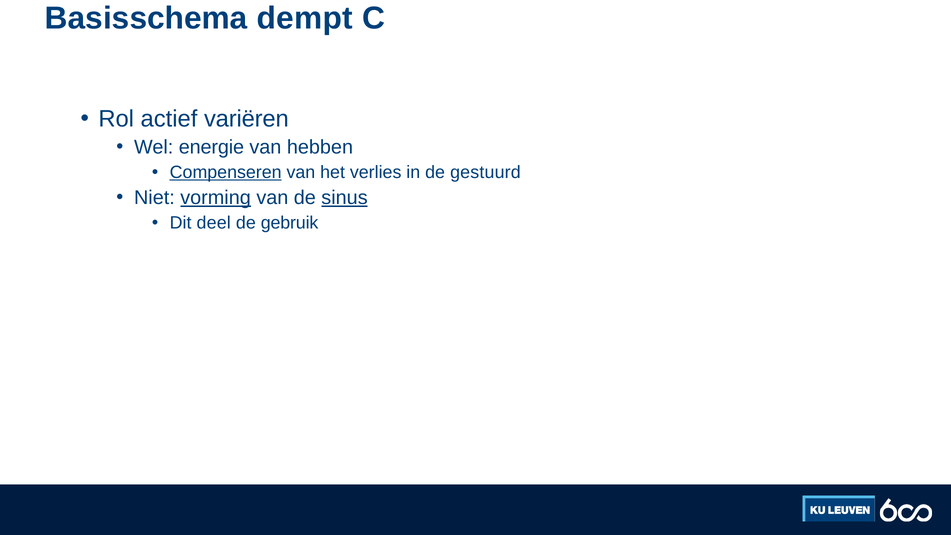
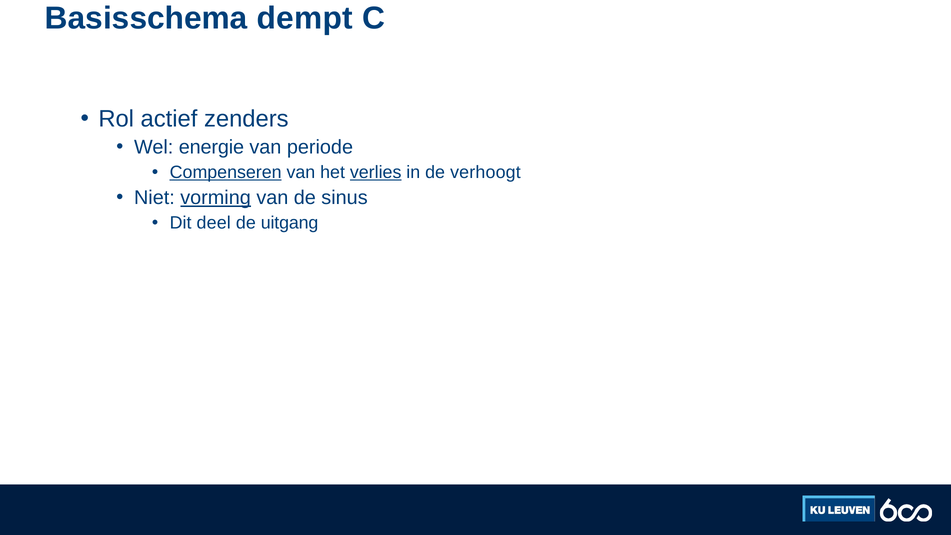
variëren: variëren -> zenders
hebben: hebben -> periode
verlies underline: none -> present
gestuurd: gestuurd -> verhoogt
sinus underline: present -> none
gebruik: gebruik -> uitgang
